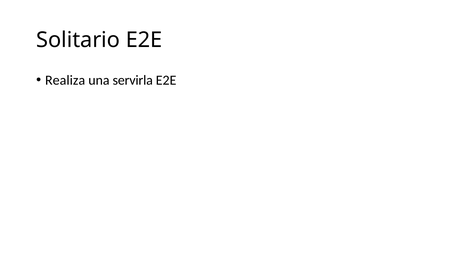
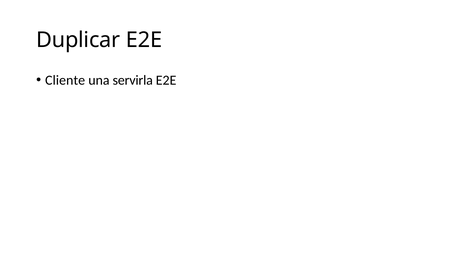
Solitario: Solitario -> Duplicar
Realiza: Realiza -> Cliente
